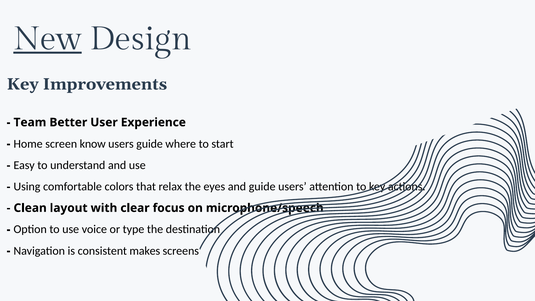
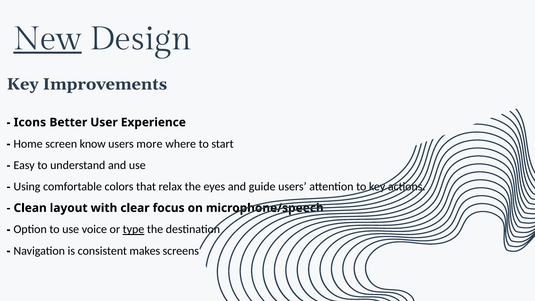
Team: Team -> Icons
users guide: guide -> more
type underline: none -> present
